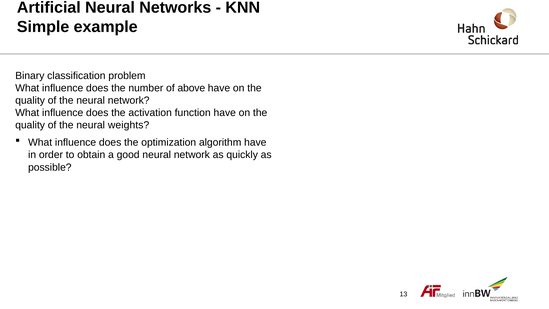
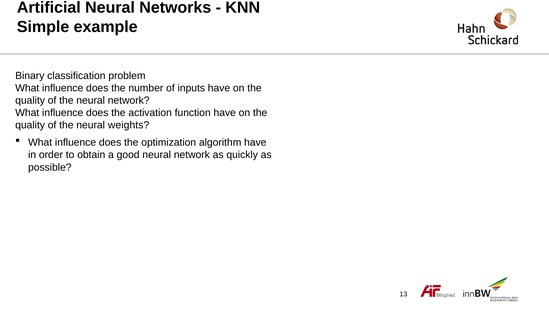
above: above -> inputs
